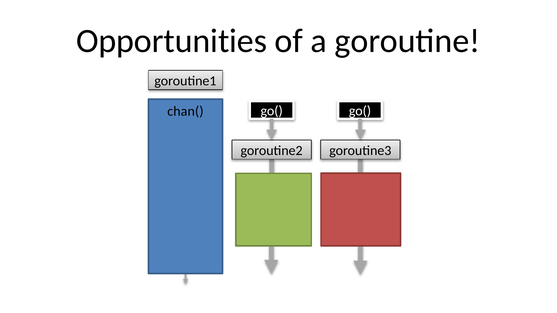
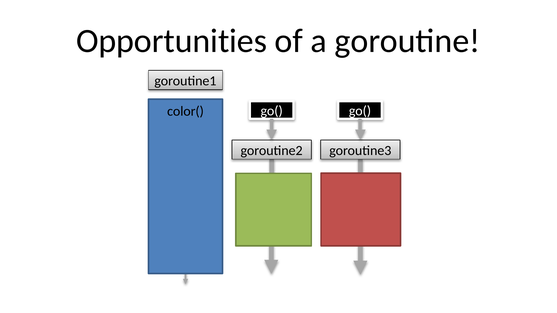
chan(: chan( -> color(
